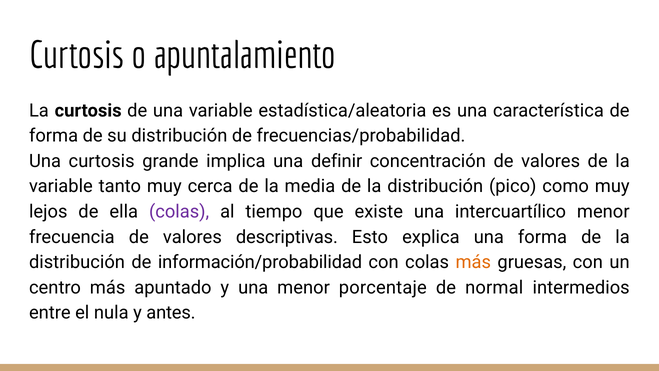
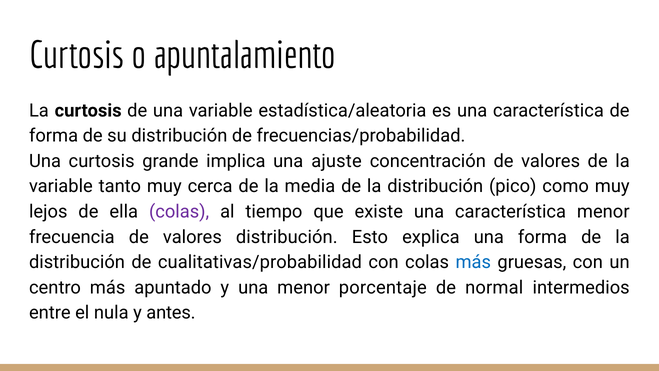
definir: definir -> ajuste
existe una intercuartílico: intercuartílico -> característica
valores descriptivas: descriptivas -> distribución
información/probabilidad: información/probabilidad -> cualitativas/probabilidad
más at (473, 262) colour: orange -> blue
